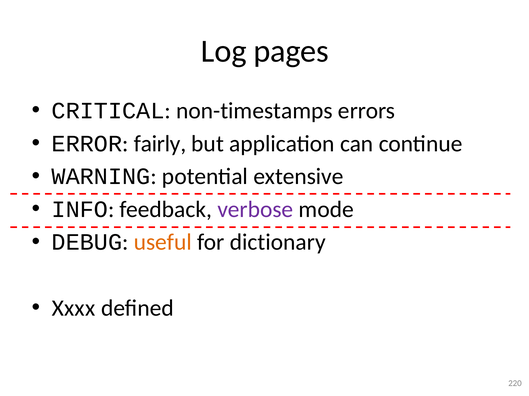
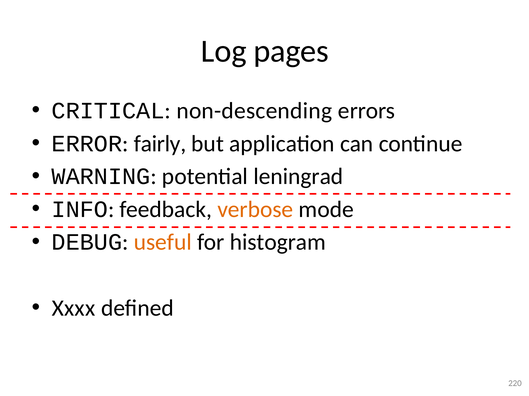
non-timestamps: non-timestamps -> non-descending
extensive: extensive -> leningrad
verbose colour: purple -> orange
dictionary: dictionary -> histogram
